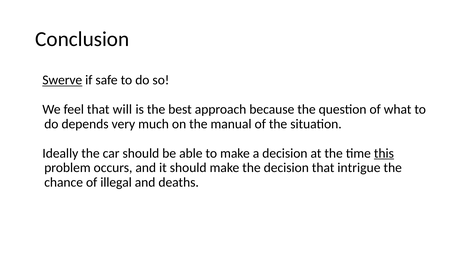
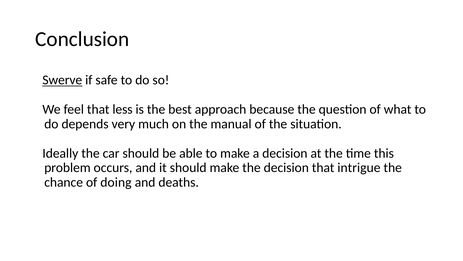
will: will -> less
this underline: present -> none
illegal: illegal -> doing
